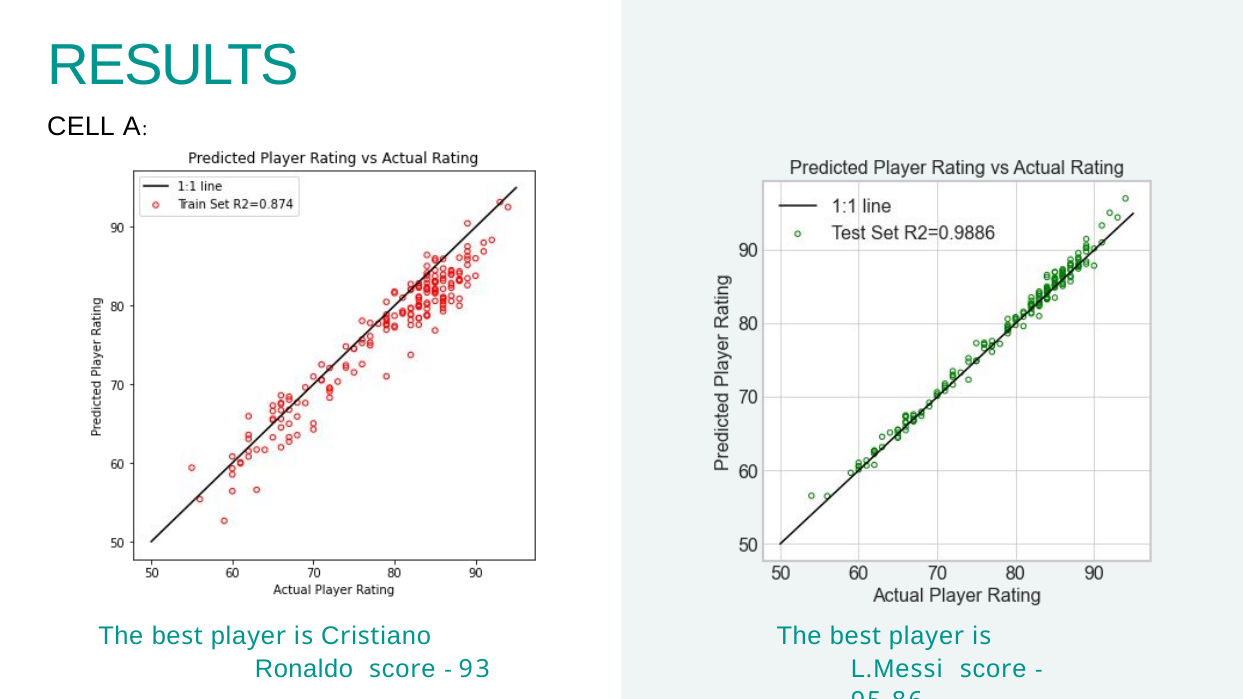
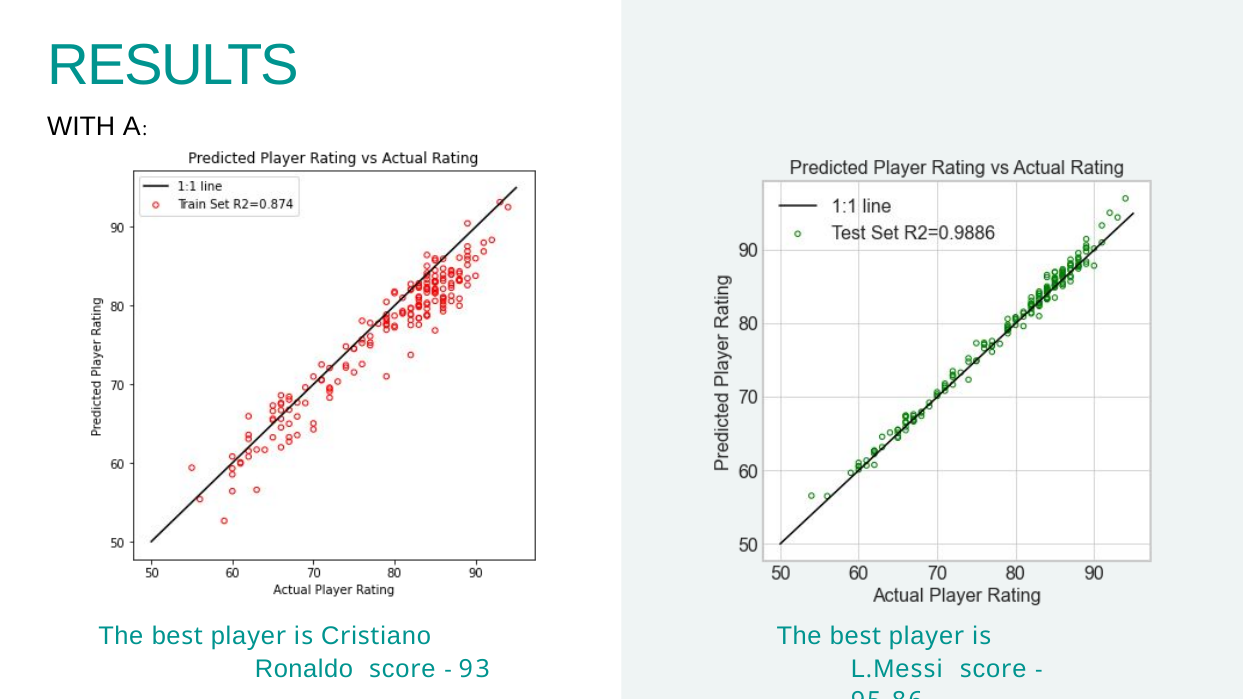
CELL: CELL -> WITH
